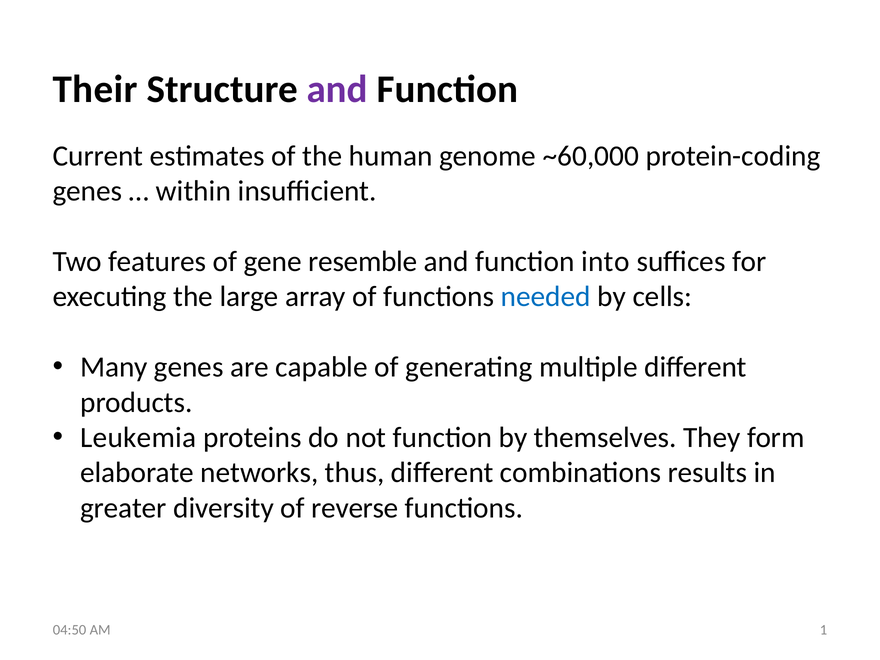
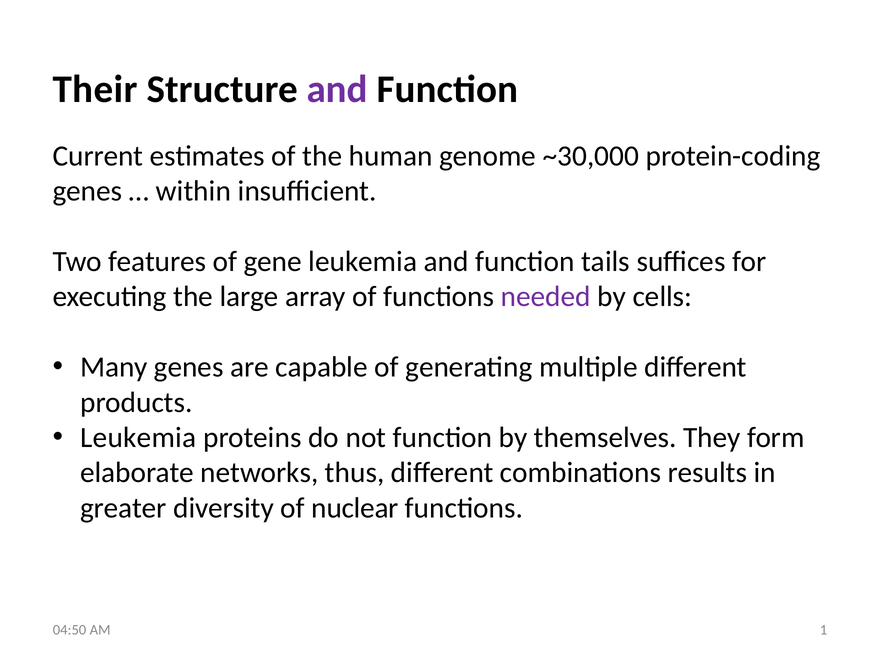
~60,000: ~60,000 -> ~30,000
gene resemble: resemble -> leukemia
into: into -> tails
needed colour: blue -> purple
reverse: reverse -> nuclear
